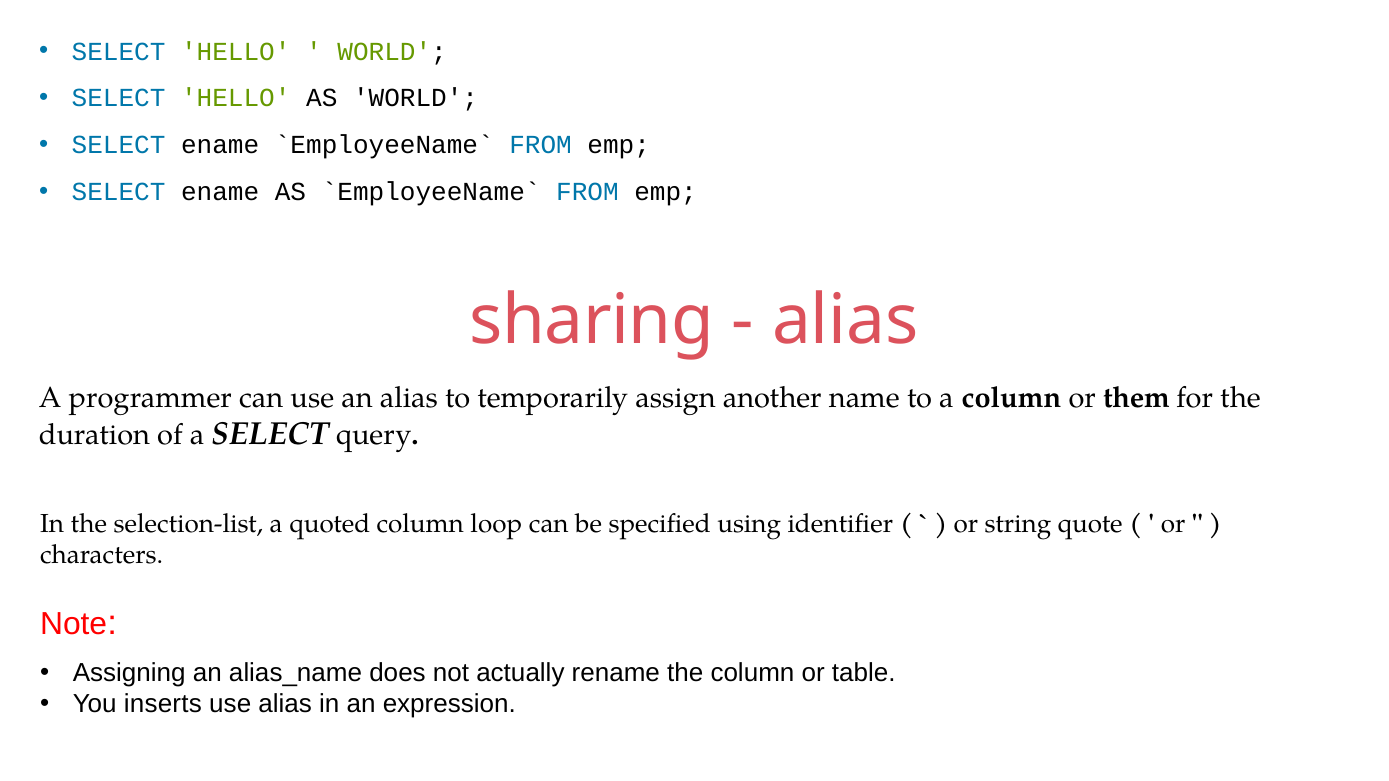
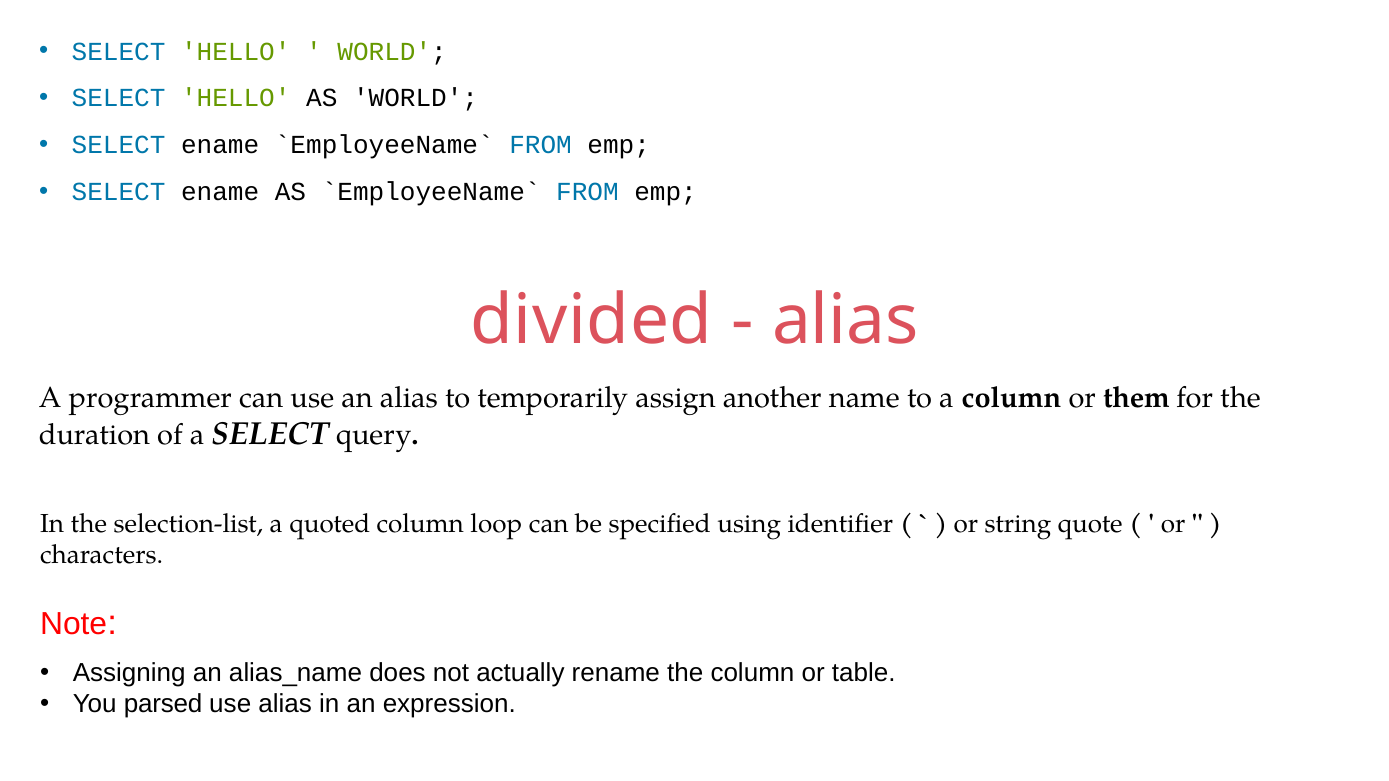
sharing: sharing -> divided
inserts: inserts -> parsed
